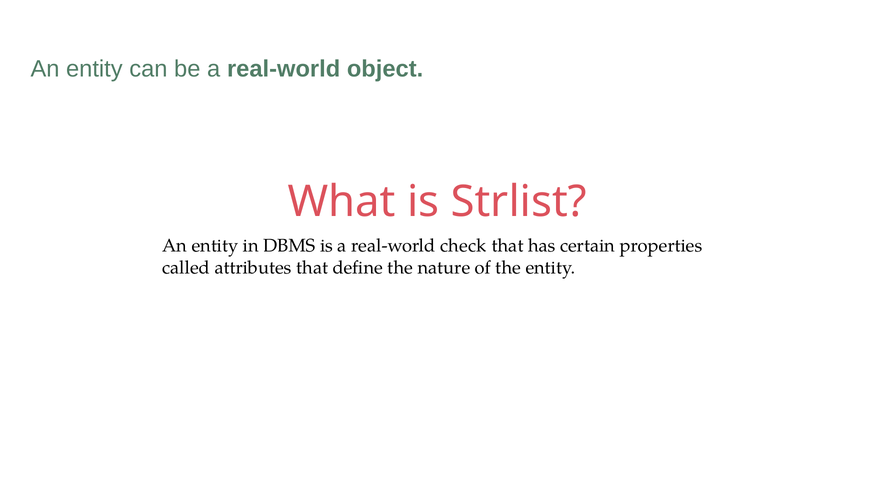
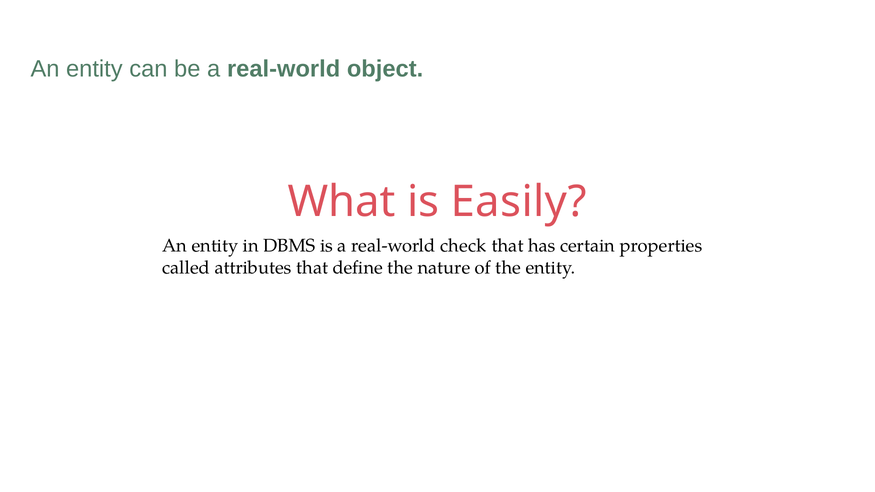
Strlist: Strlist -> Easily
